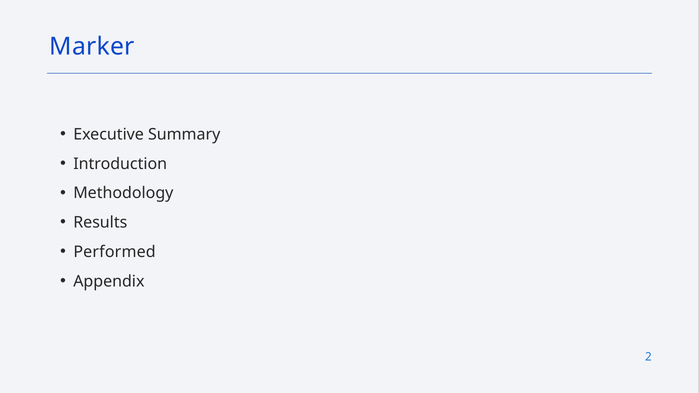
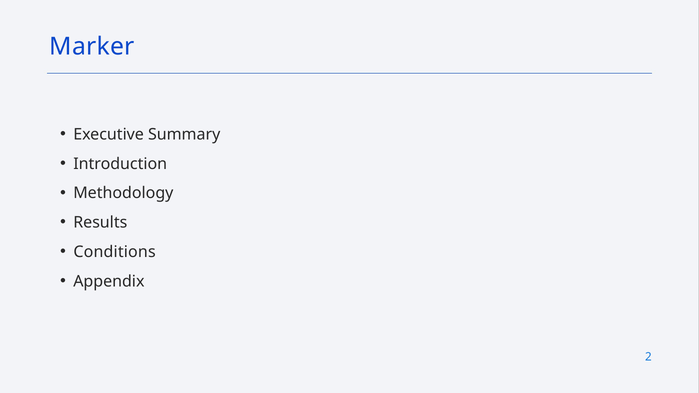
Performed: Performed -> Conditions
